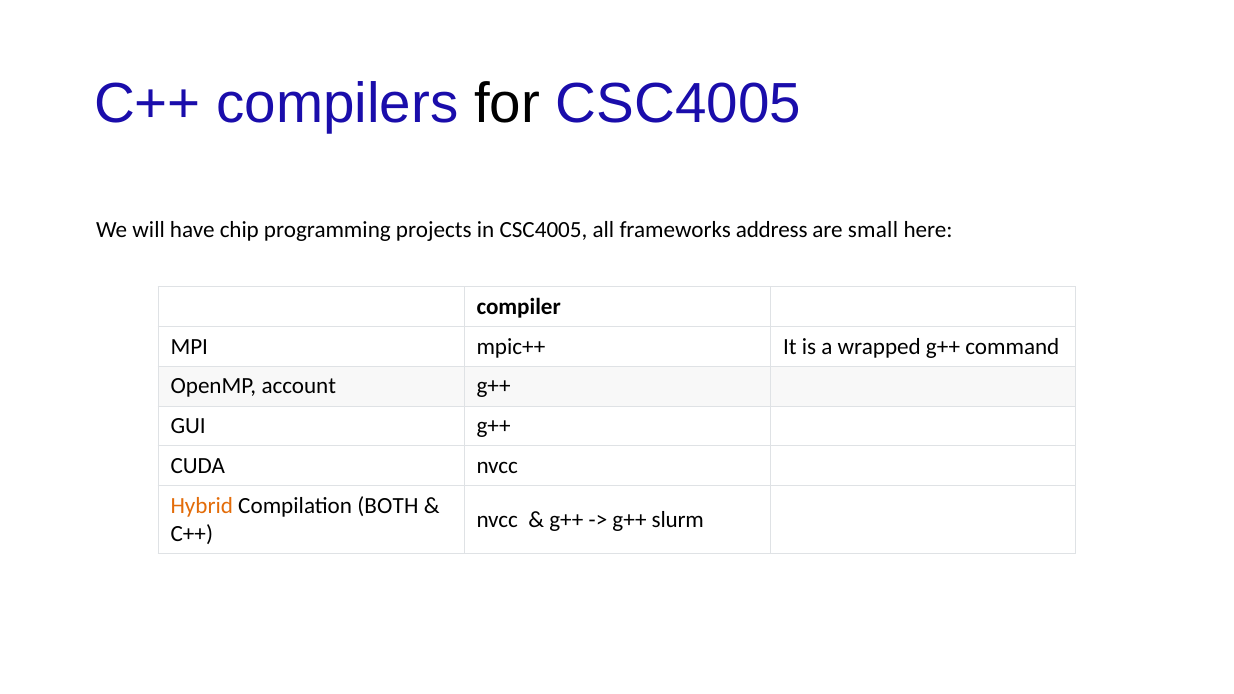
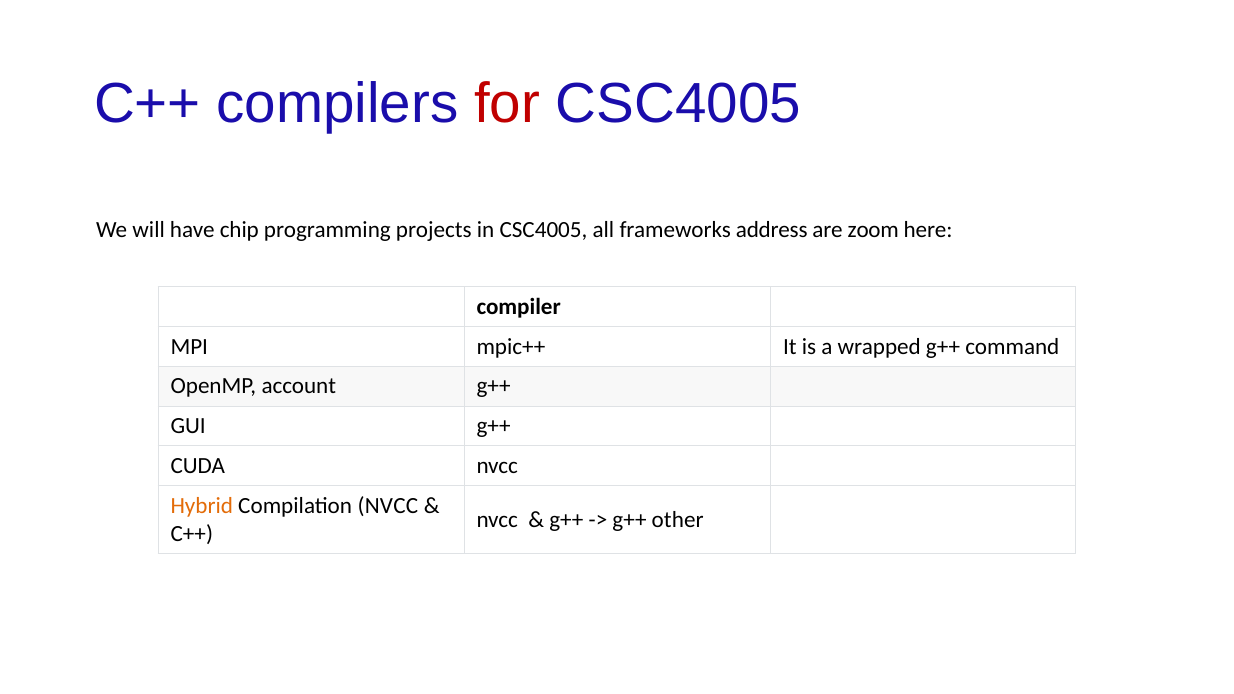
for colour: black -> red
small: small -> zoom
Compilation BOTH: BOTH -> NVCC
slurm: slurm -> other
